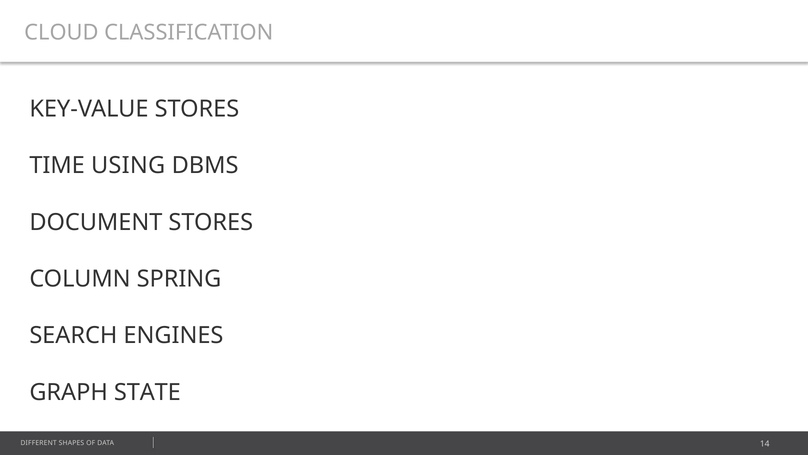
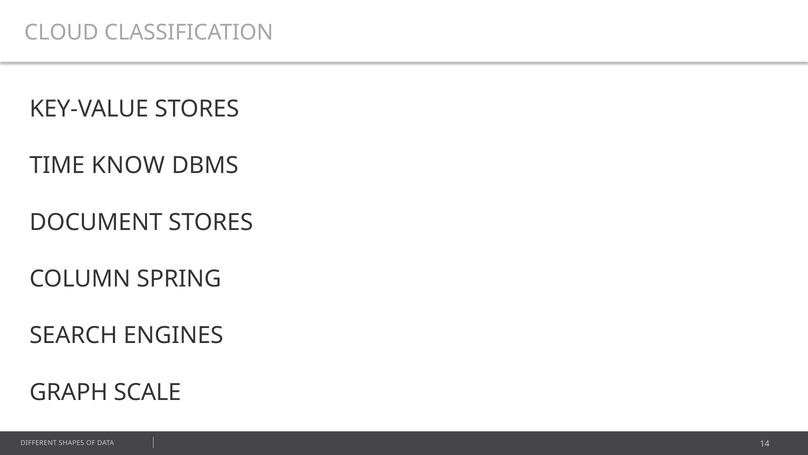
USING: USING -> KNOW
STATE: STATE -> SCALE
